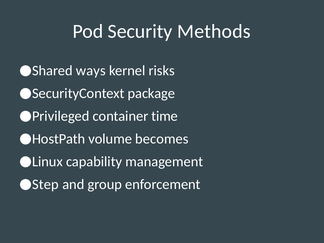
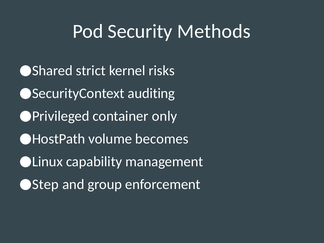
ways: ways -> strict
package: package -> auditing
time: time -> only
